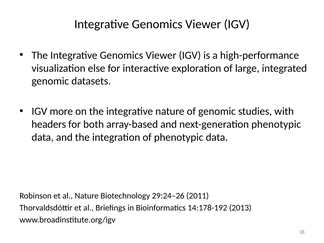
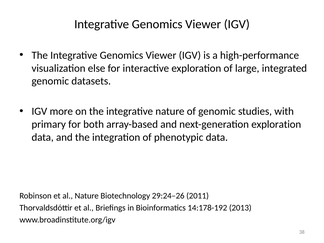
headers: headers -> primary
next-generation phenotypic: phenotypic -> exploration
